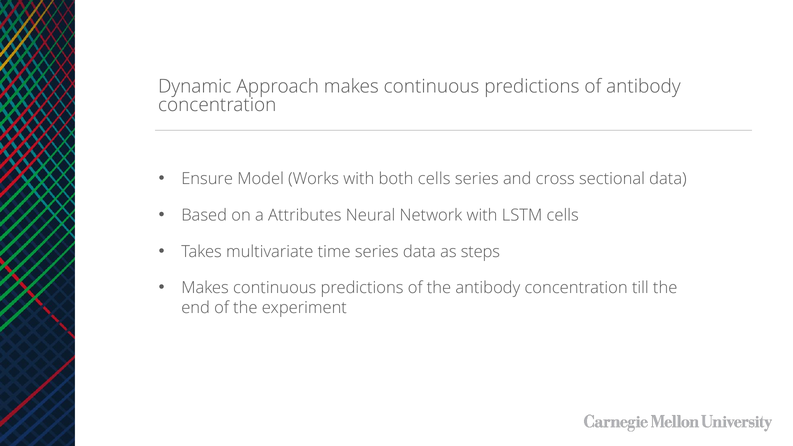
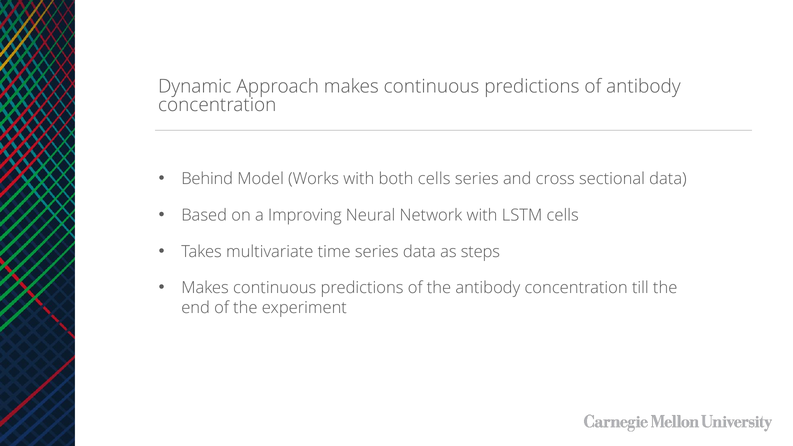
Ensure: Ensure -> Behind
Attributes: Attributes -> Improving
